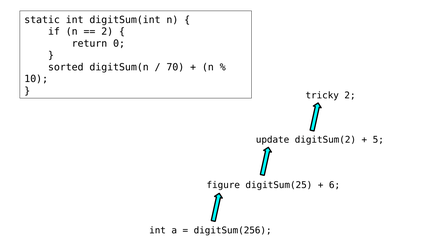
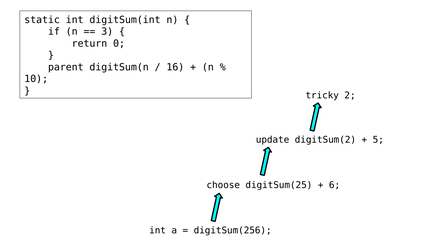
2 at (107, 32): 2 -> 3
sorted: sorted -> parent
70: 70 -> 16
figure: figure -> choose
